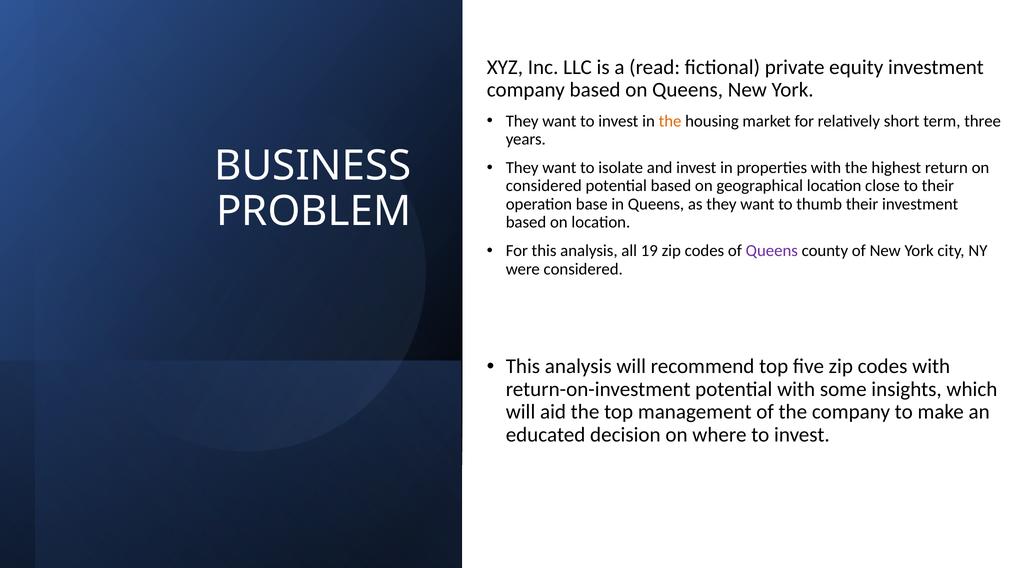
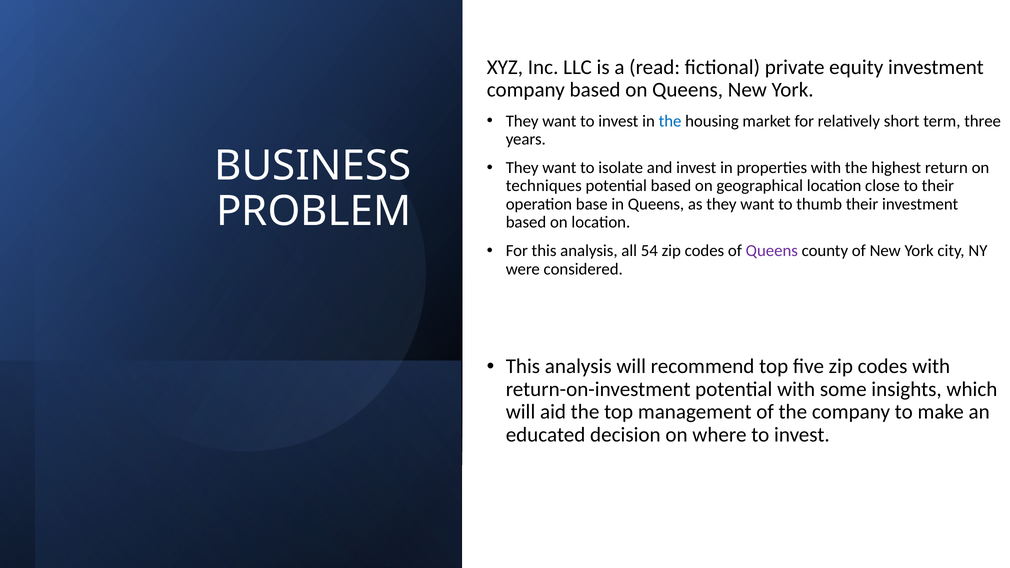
the at (670, 121) colour: orange -> blue
considered at (544, 186): considered -> techniques
19: 19 -> 54
